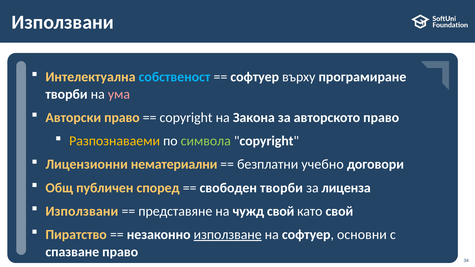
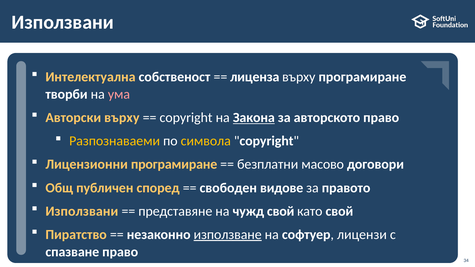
собственост colour: light blue -> white
софтуер at (255, 77): софтуер -> лиценза
Авторски право: право -> върху
Закона underline: none -> present
символа colour: light green -> yellow
Лицензионни нематериални: нематериални -> програмиране
учебно: учебно -> масово
свободен творби: творби -> видове
лиценза: лиценза -> правото
основни: основни -> лицензи
